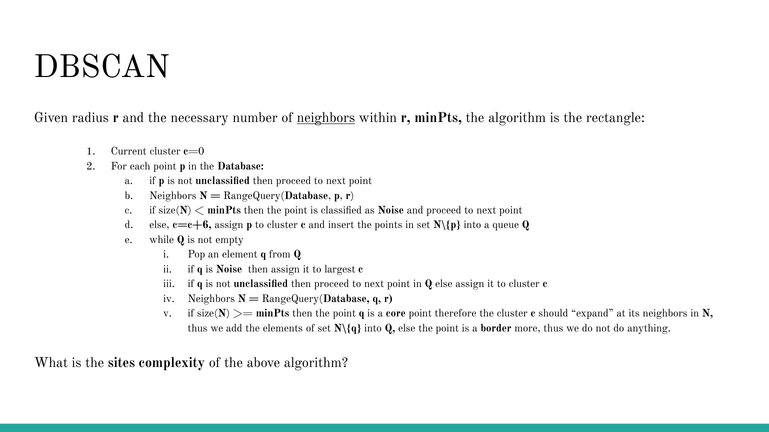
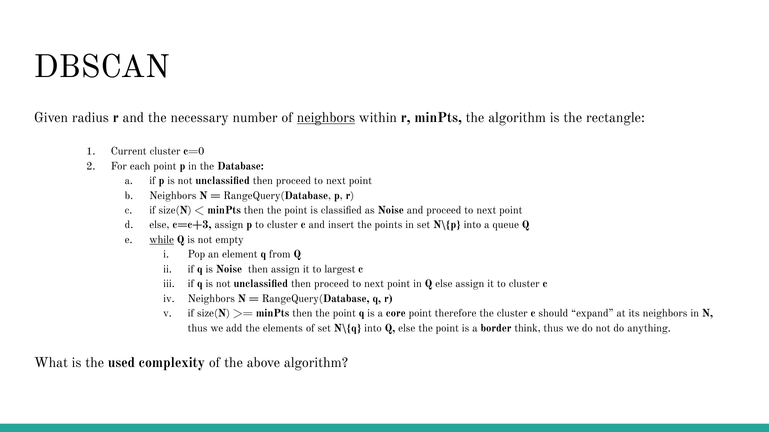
c=c+6: c=c+6 -> c=c+3
while underline: none -> present
more: more -> think
sites: sites -> used
